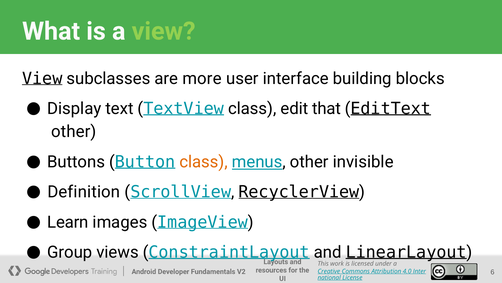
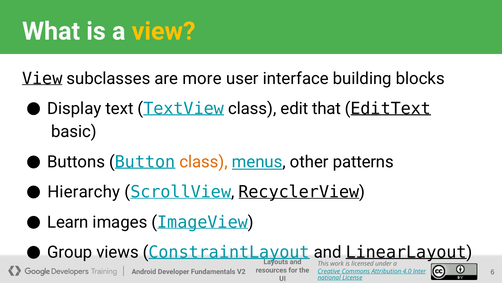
view at (164, 31) colour: light green -> yellow
other at (74, 131): other -> basic
invisible: invisible -> patterns
Definition: Definition -> Hierarchy
